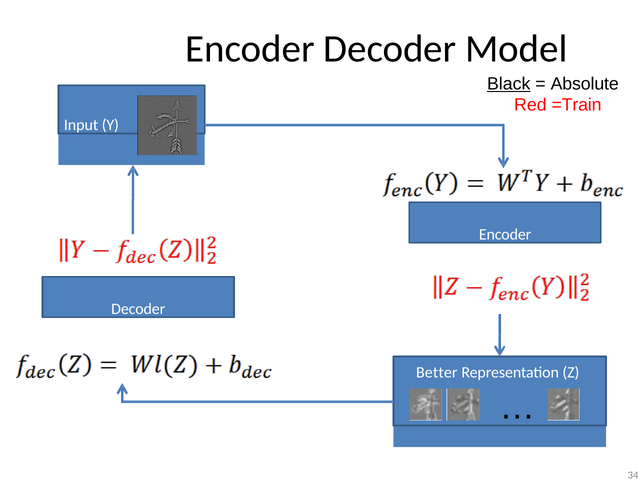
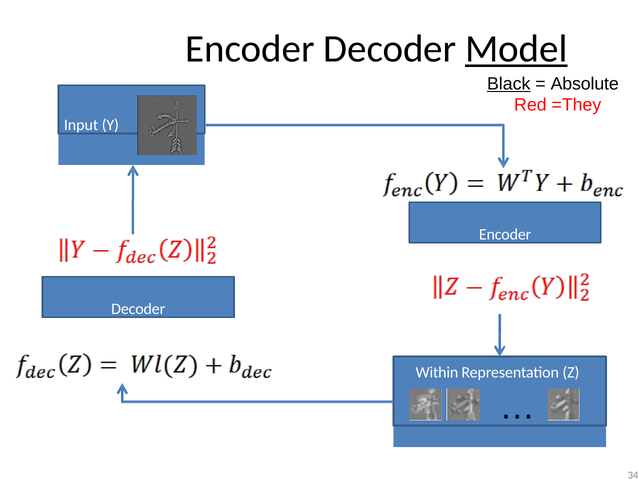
Model underline: none -> present
=Train: =Train -> =They
Better: Better -> Within
